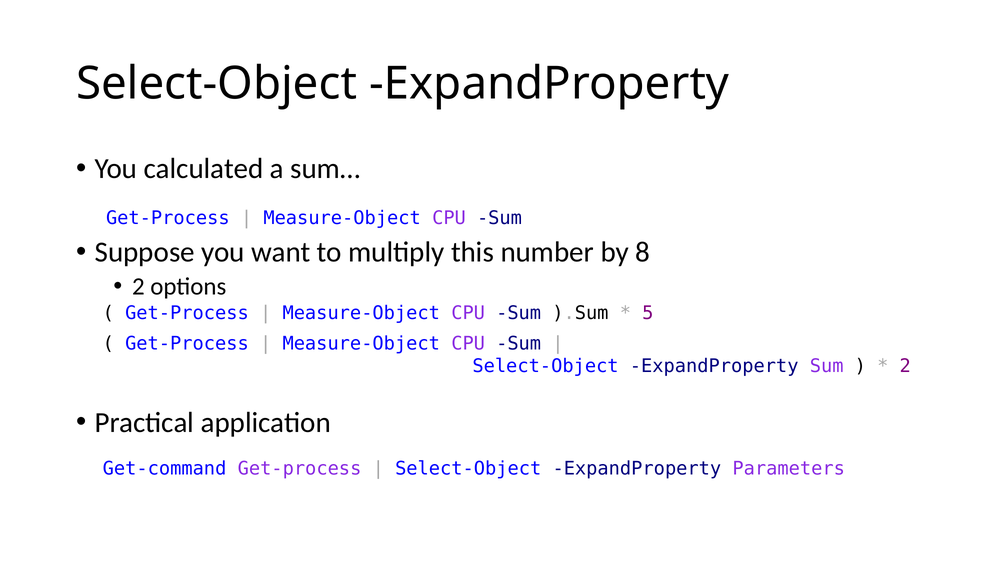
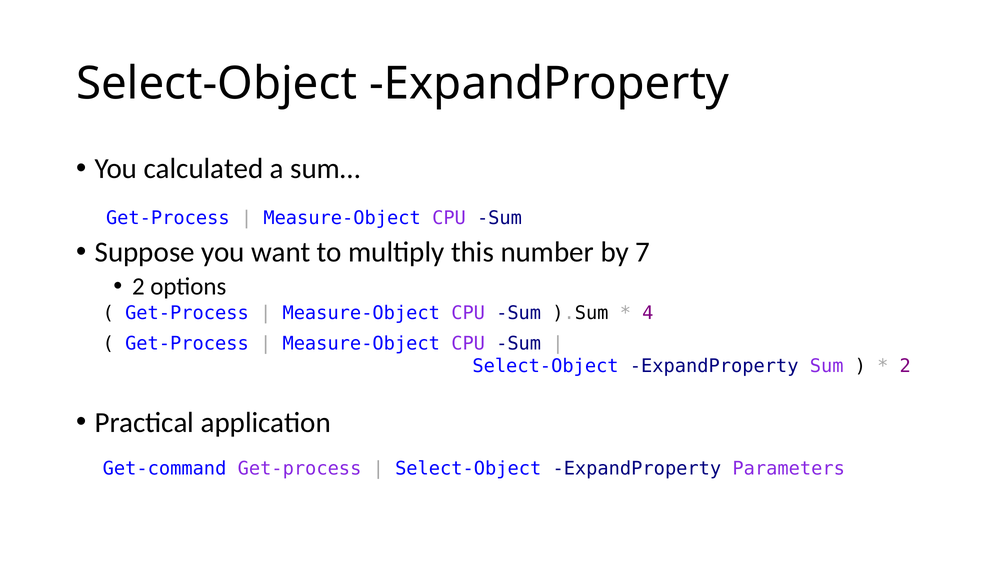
8: 8 -> 7
5: 5 -> 4
